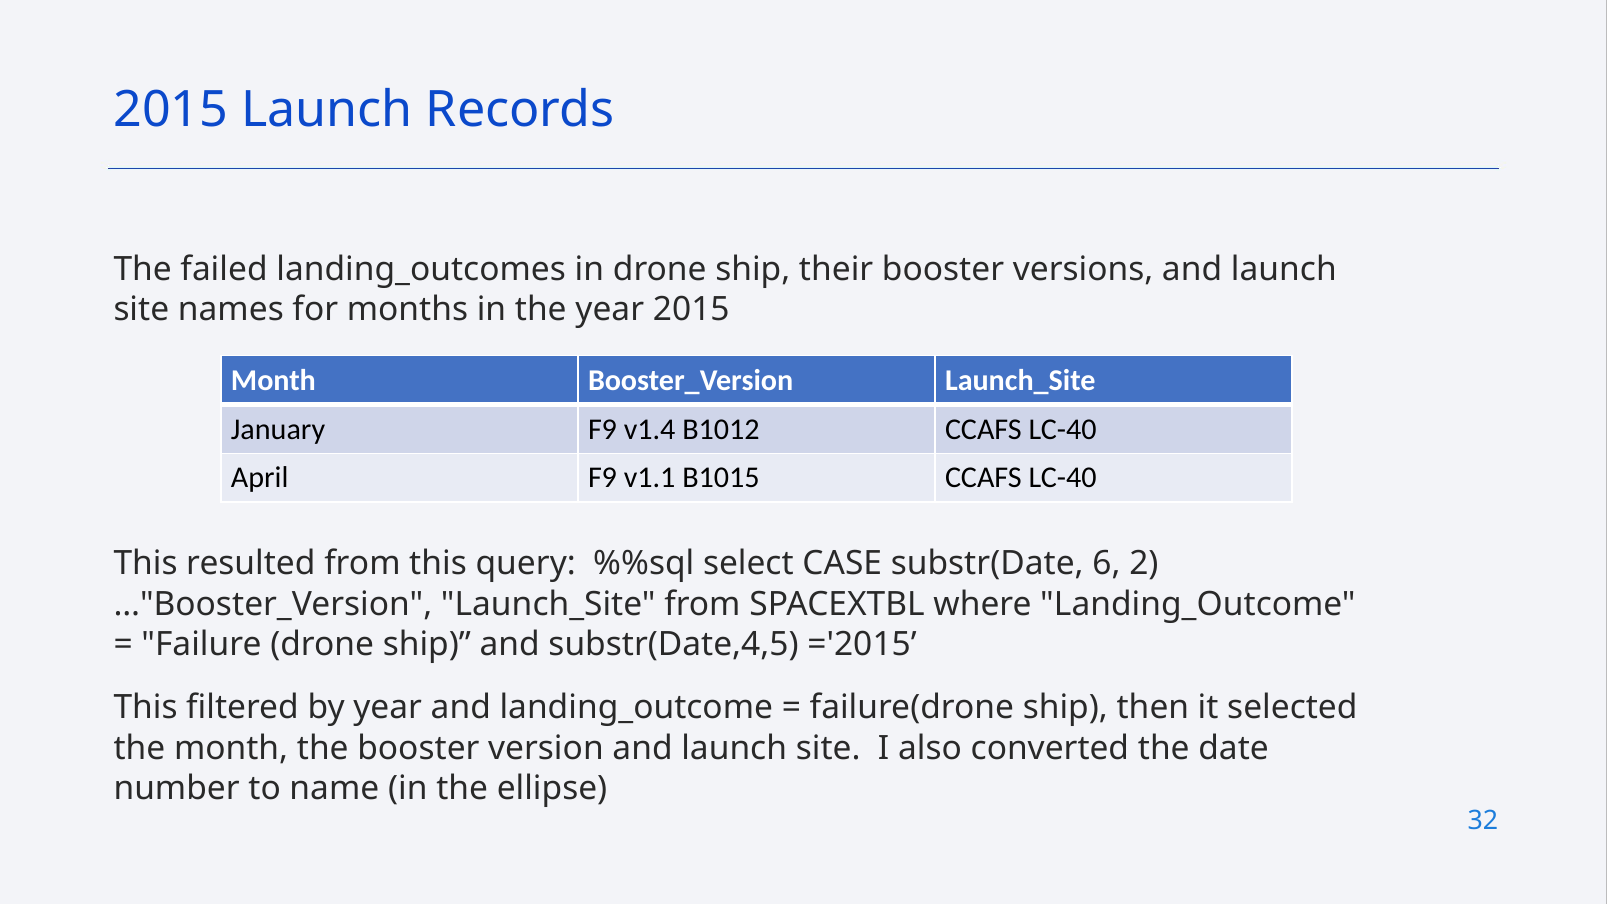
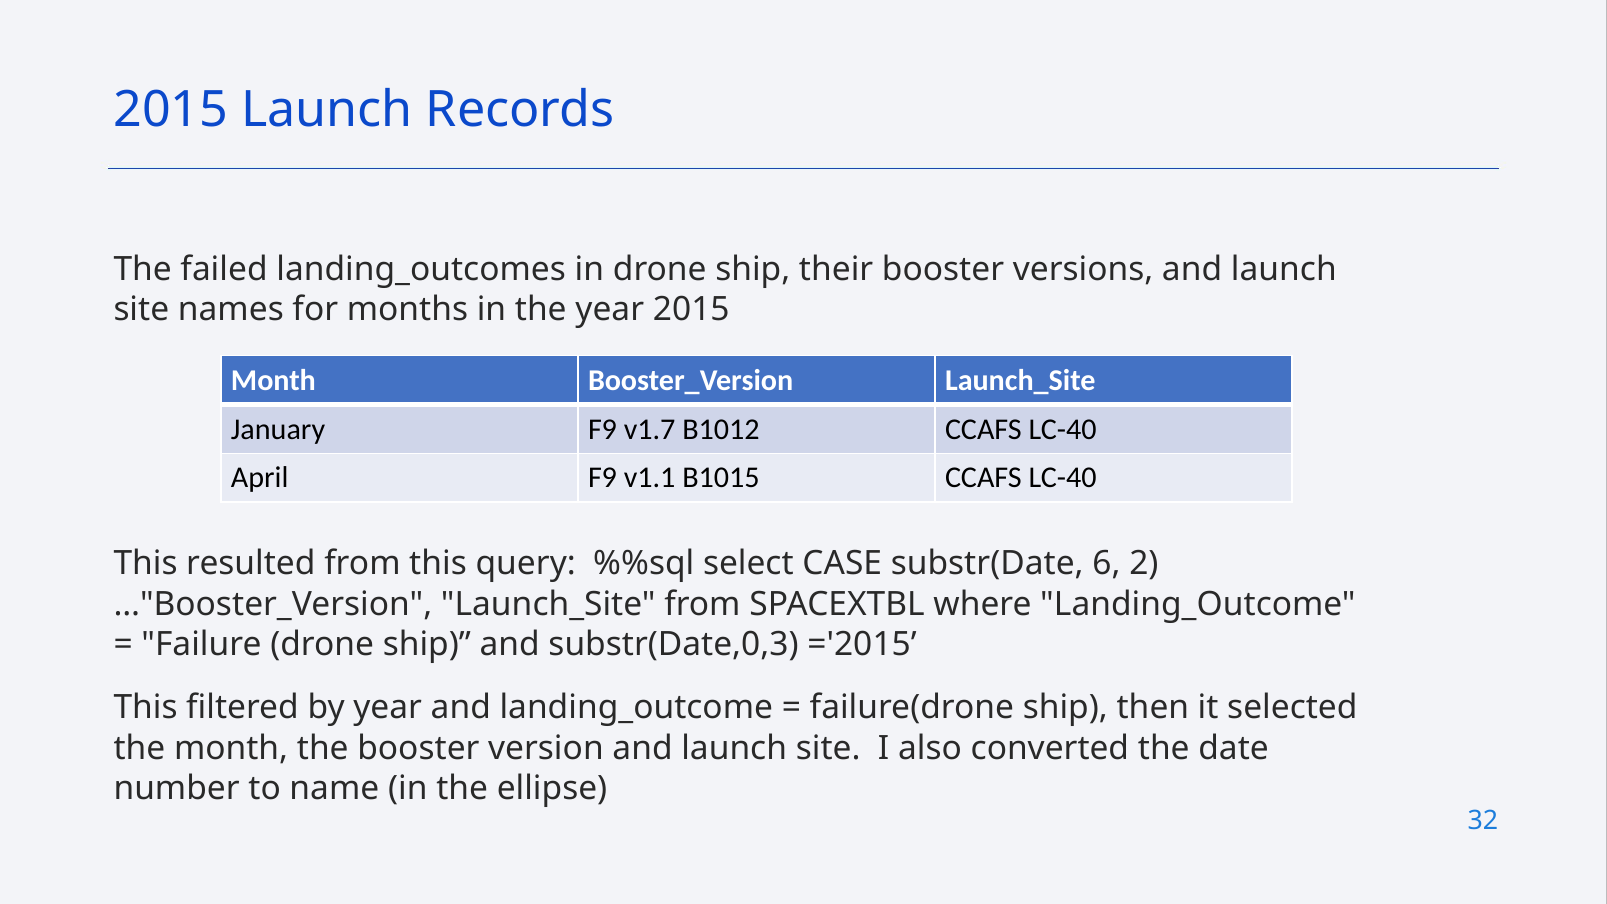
v1.4: v1.4 -> v1.7
substr(Date,4,5: substr(Date,4,5 -> substr(Date,0,3
